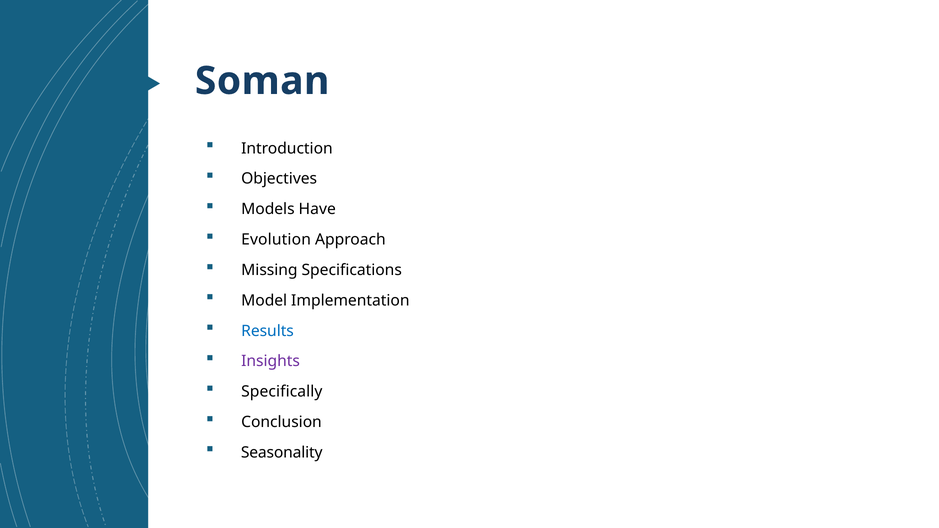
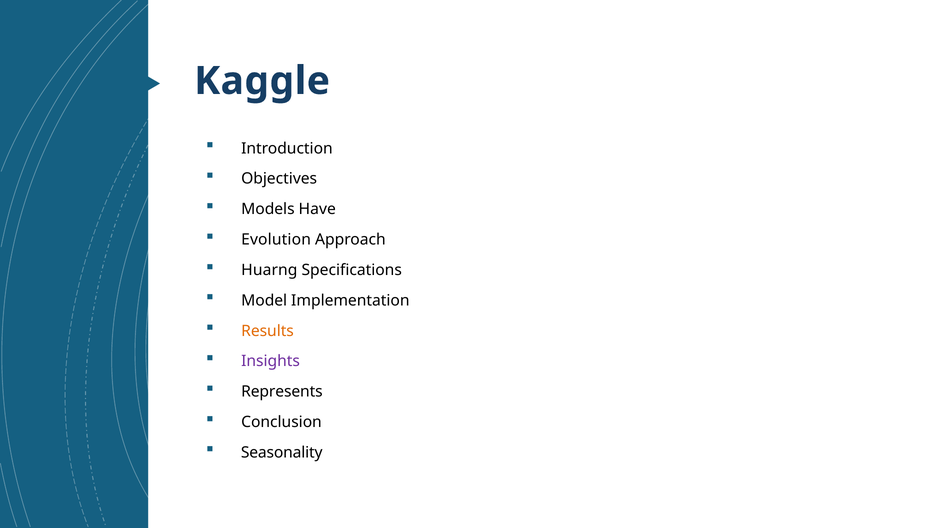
Soman: Soman -> Kaggle
Missing: Missing -> Huarng
Results colour: blue -> orange
Specifically: Specifically -> Represents
